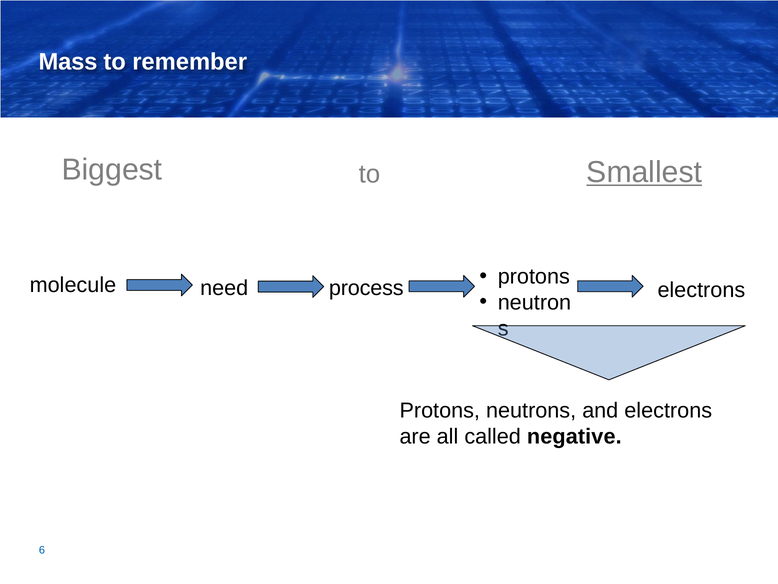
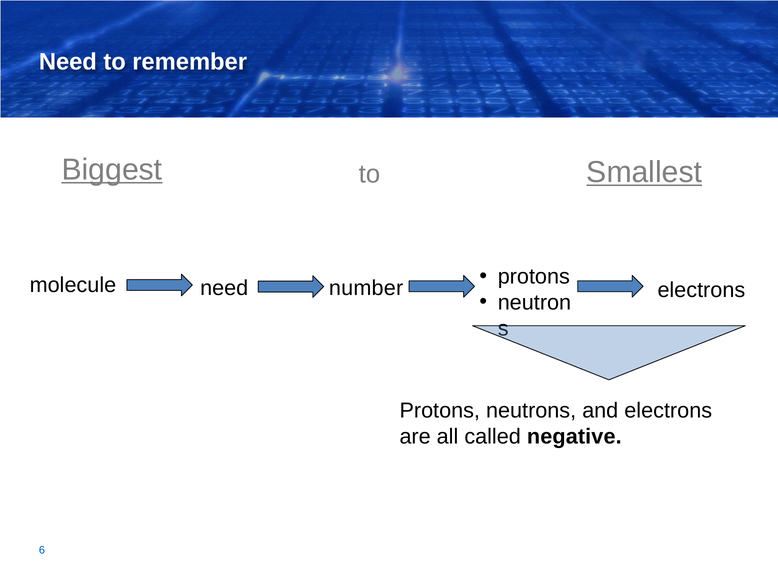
Mass at (68, 62): Mass -> Need
Biggest underline: none -> present
process: process -> number
